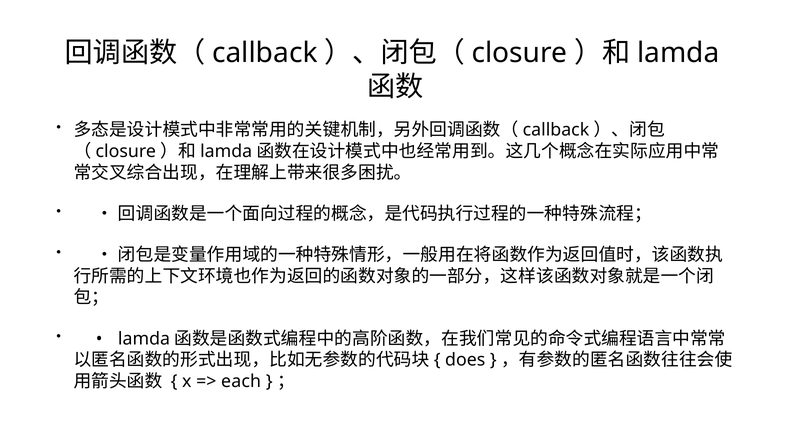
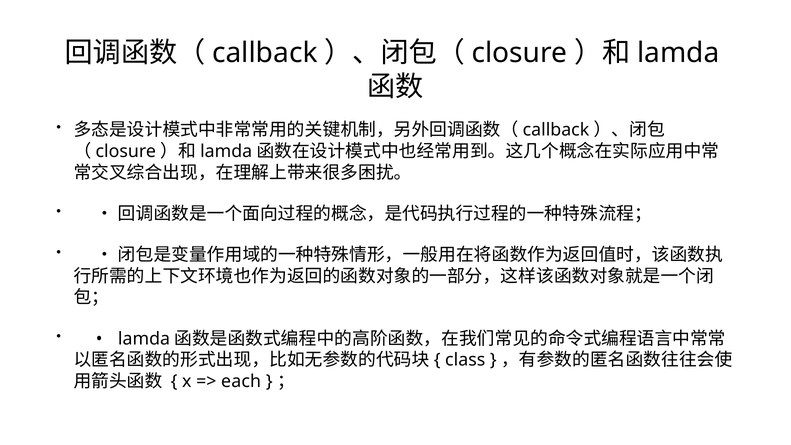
does: does -> class
